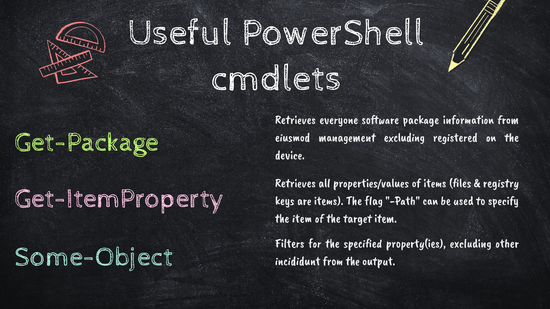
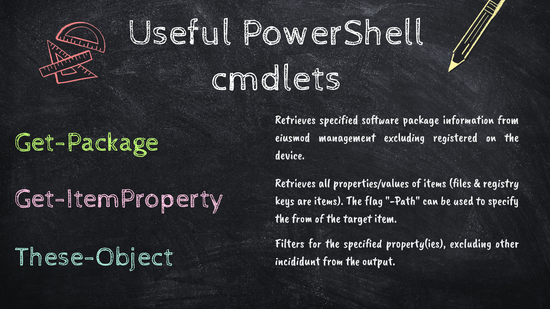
Retrieves everyone: everyone -> specified
the item: item -> from
Some-Object: Some-Object -> These-Object
